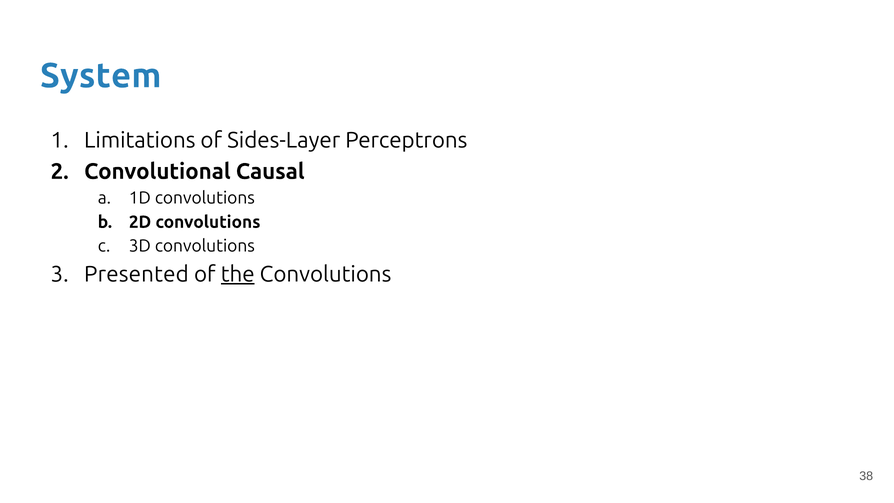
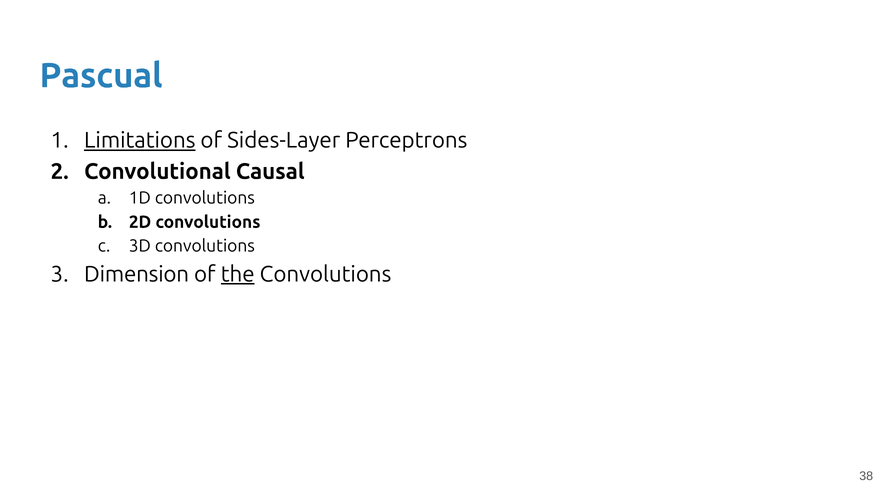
System: System -> Pascual
Limitations underline: none -> present
Presented: Presented -> Dimension
